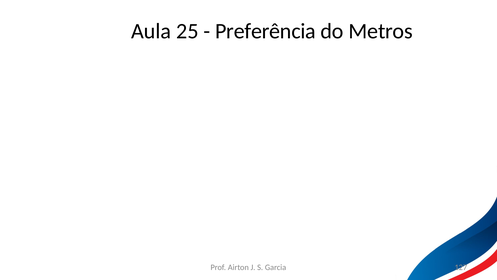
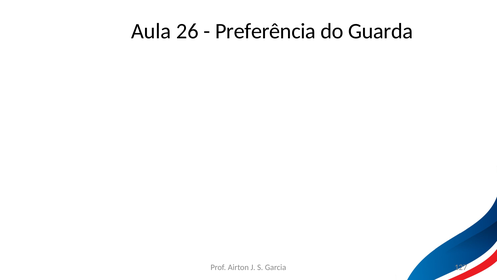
25: 25 -> 26
Metros: Metros -> Guarda
